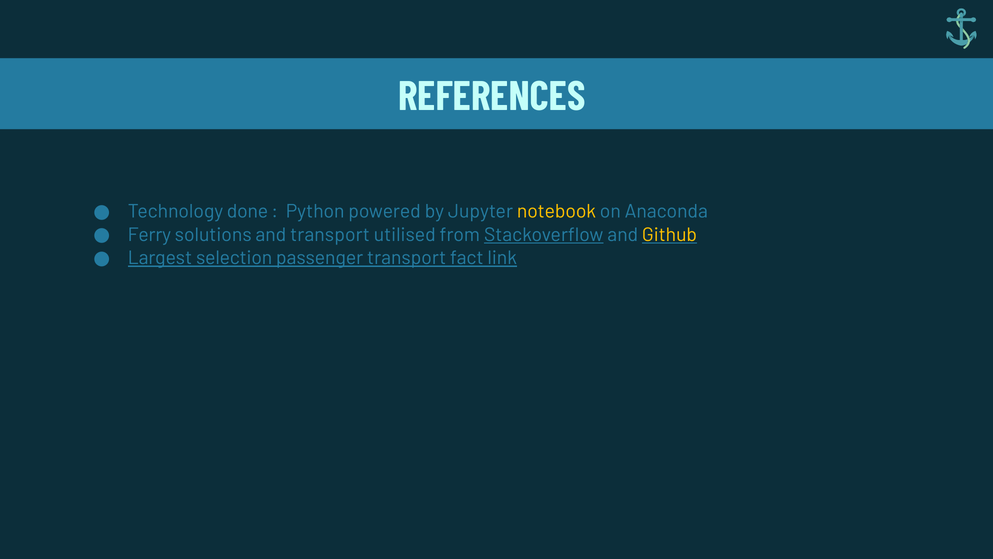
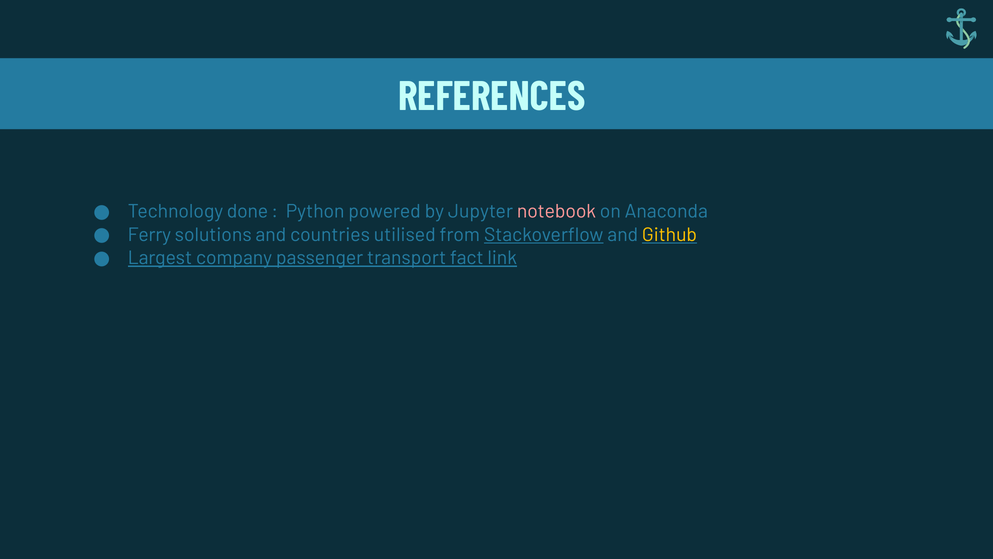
notebook colour: yellow -> pink
and transport: transport -> countries
selection: selection -> company
